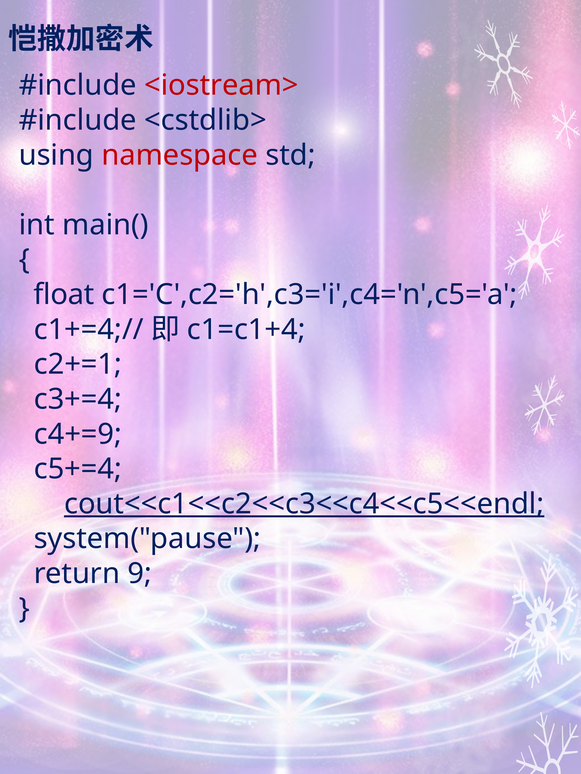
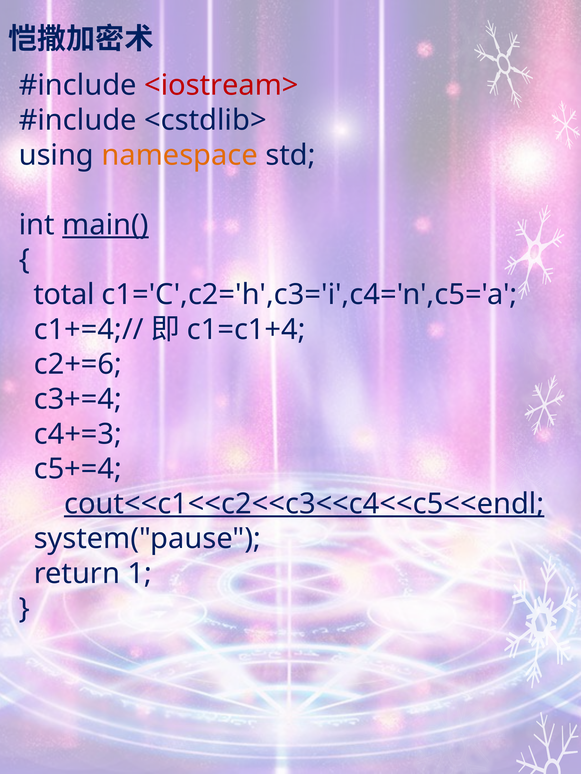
namespace colour: red -> orange
main( underline: none -> present
float: float -> total
c2+=1: c2+=1 -> c2+=6
c4+=9: c4+=9 -> c4+=3
9: 9 -> 1
